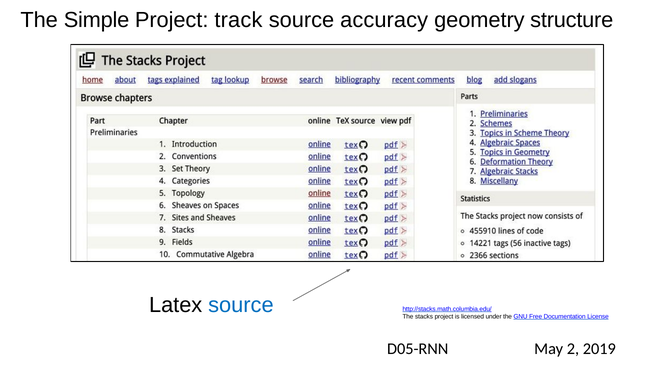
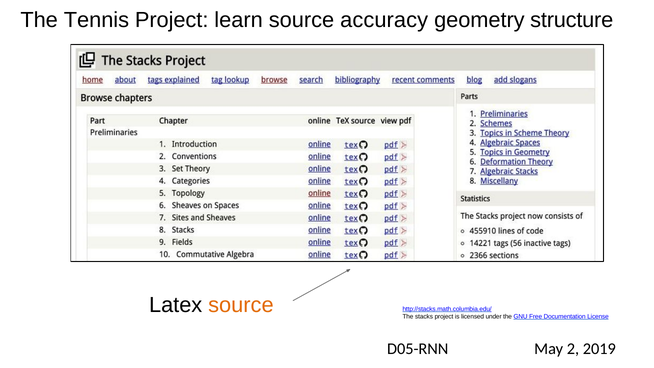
Simple: Simple -> Tennis
track: track -> learn
source at (241, 305) colour: blue -> orange
